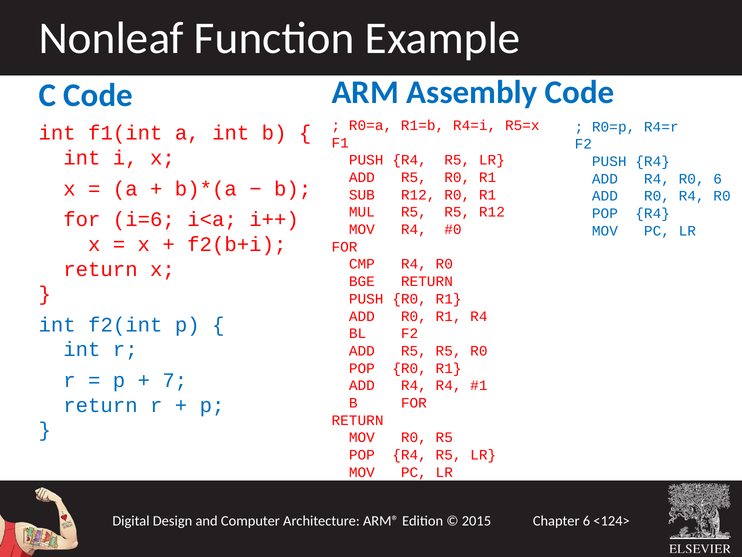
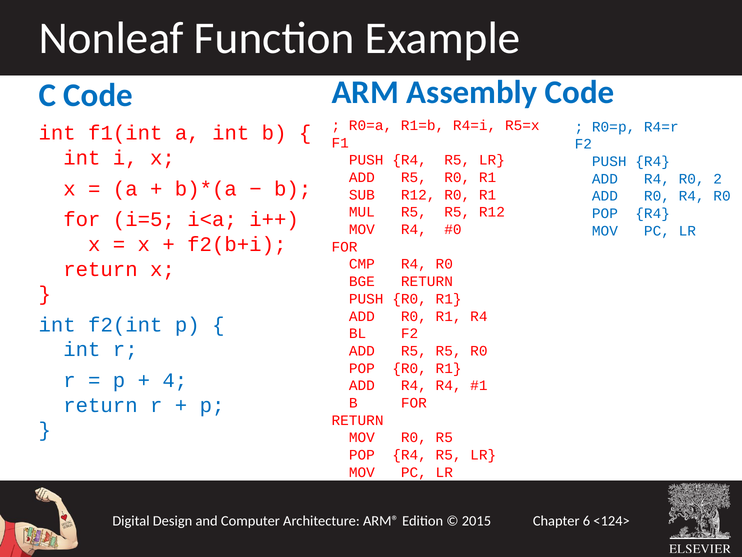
R0 6: 6 -> 2
i=6: i=6 -> i=5
7: 7 -> 4
